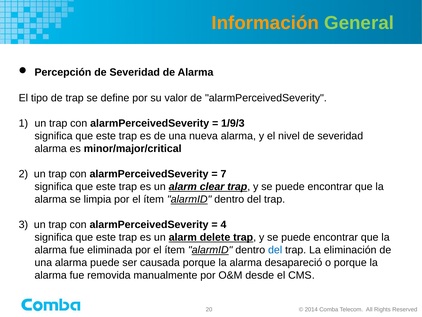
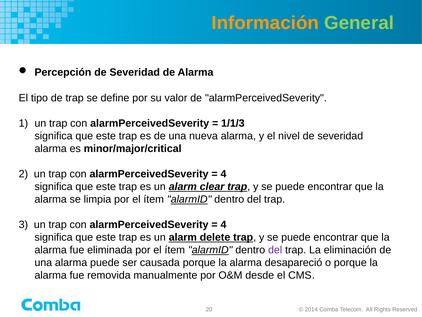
1/9/3: 1/9/3 -> 1/1/3
7 at (223, 174): 7 -> 4
del at (275, 250) colour: blue -> purple
